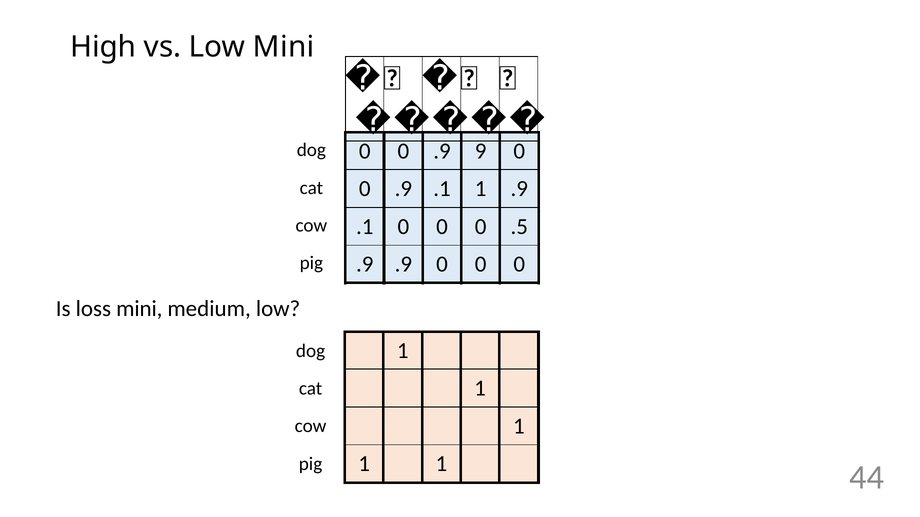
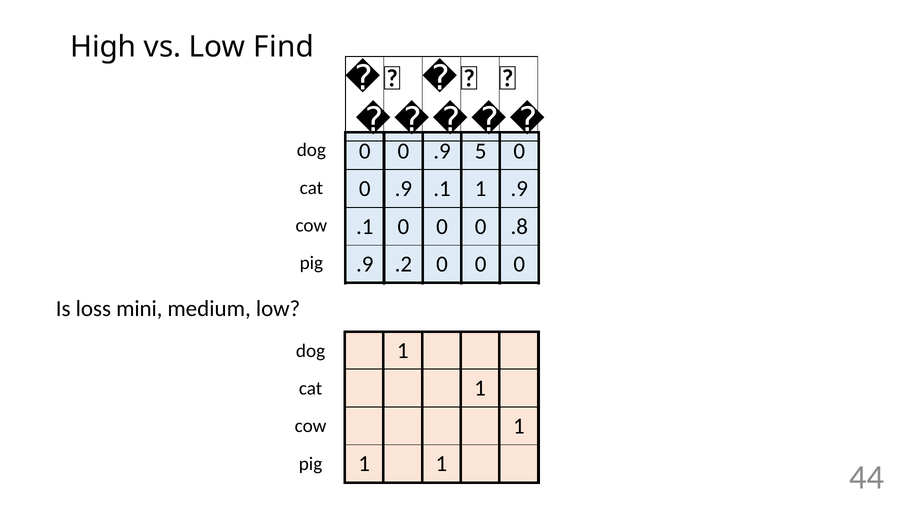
Low Mini: Mini -> Find
9: 9 -> 5
.5: .5 -> .8
.9 .9: .9 -> .2
